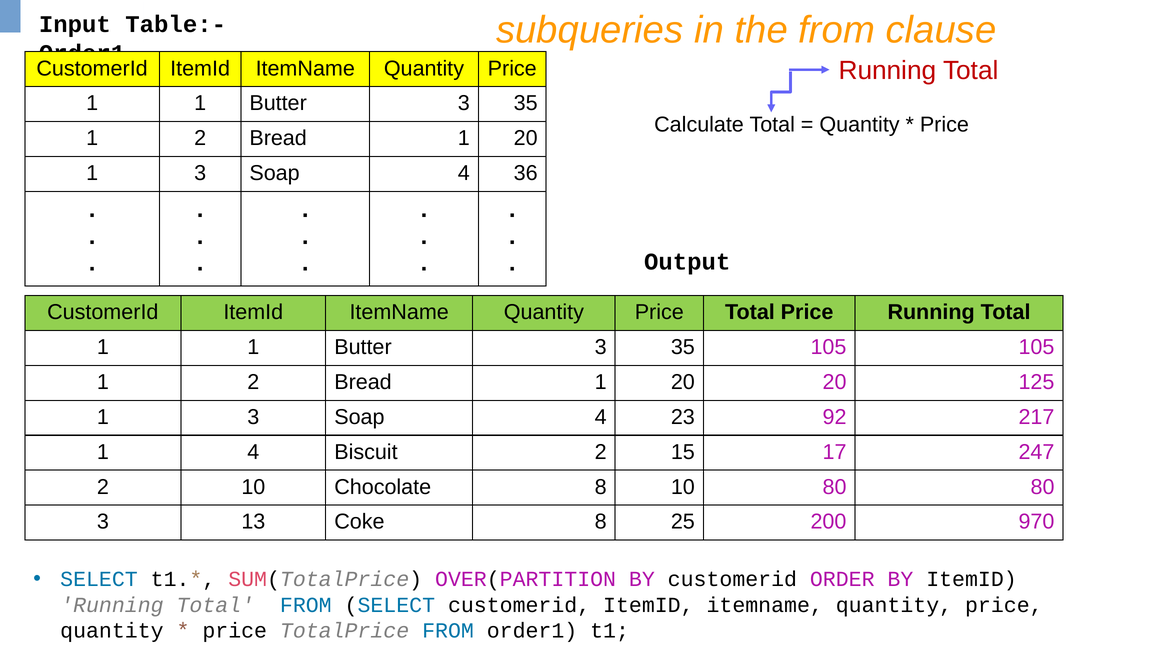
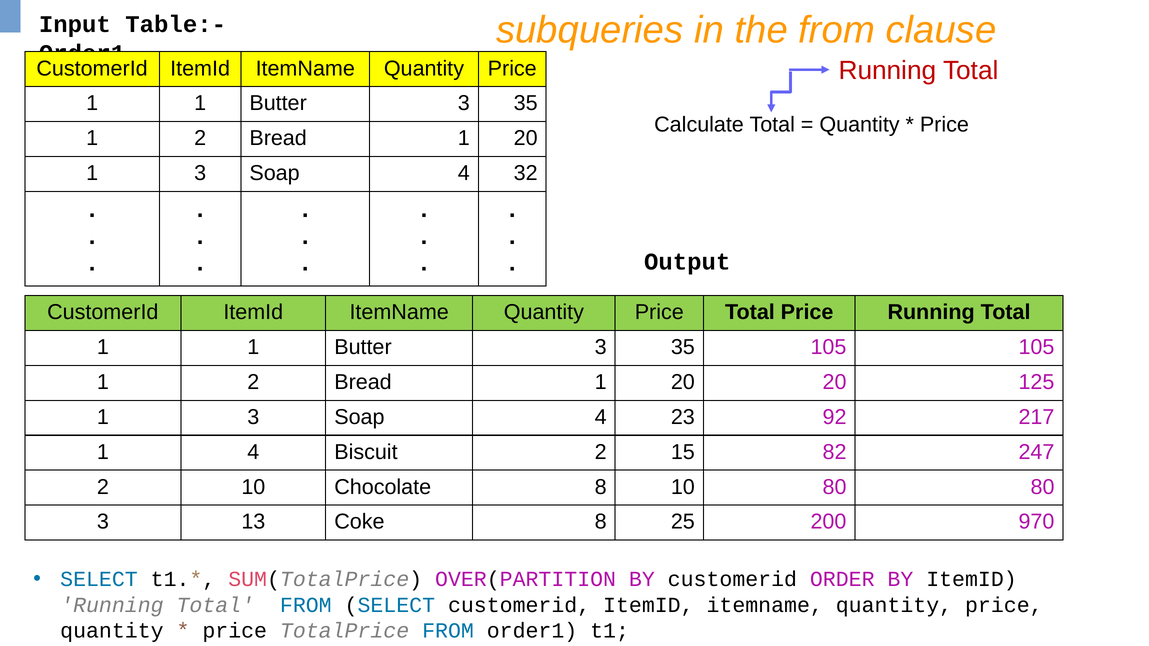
36: 36 -> 32
17: 17 -> 82
